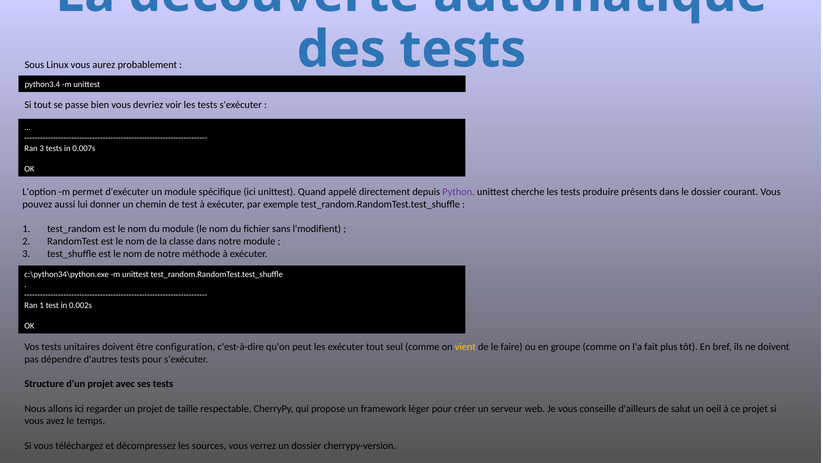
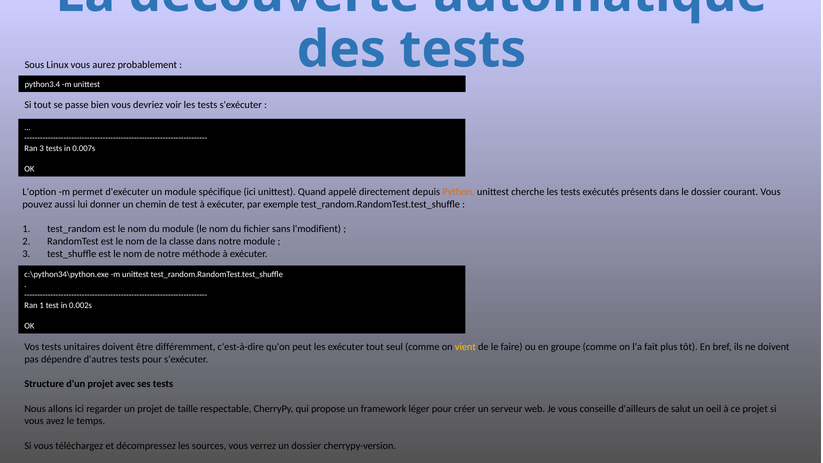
Python colour: purple -> orange
produire: produire -> exécutés
configuration: configuration -> différemment
